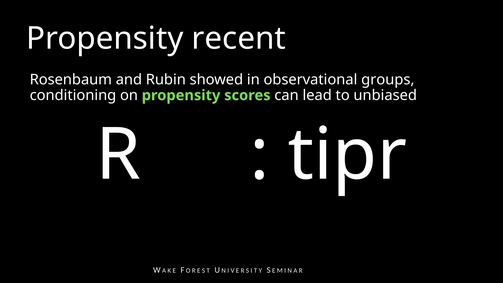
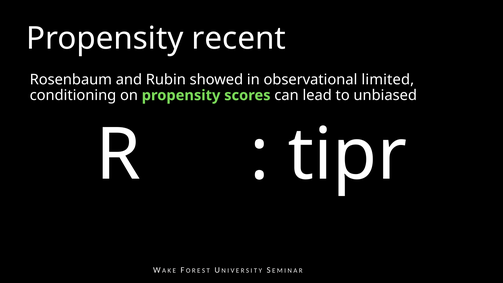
groups: groups -> limited
